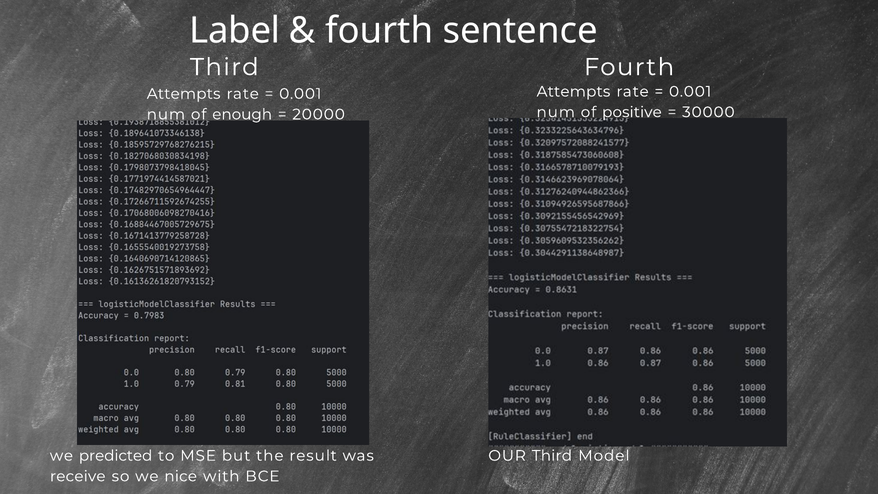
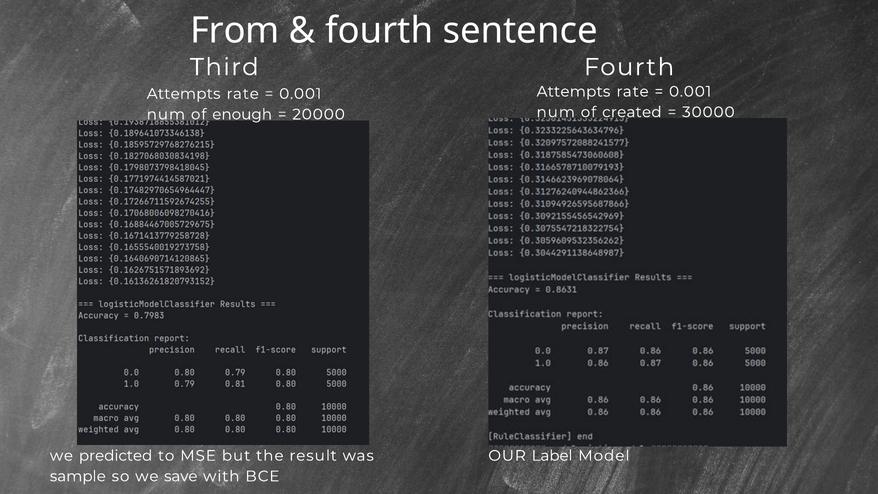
Label: Label -> From
positive: positive -> created
OUR Third: Third -> Label
receive: receive -> sample
nice: nice -> save
